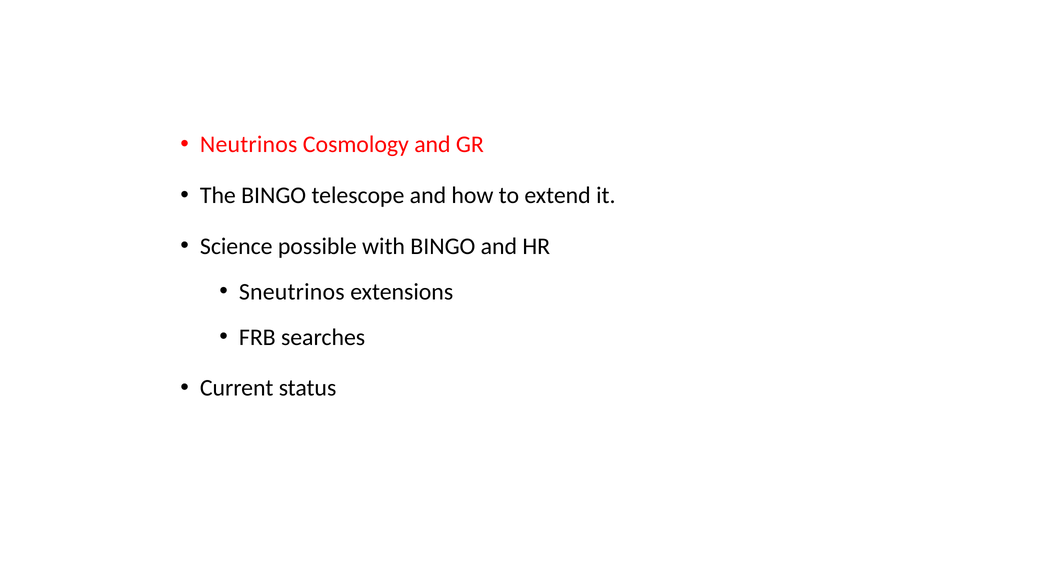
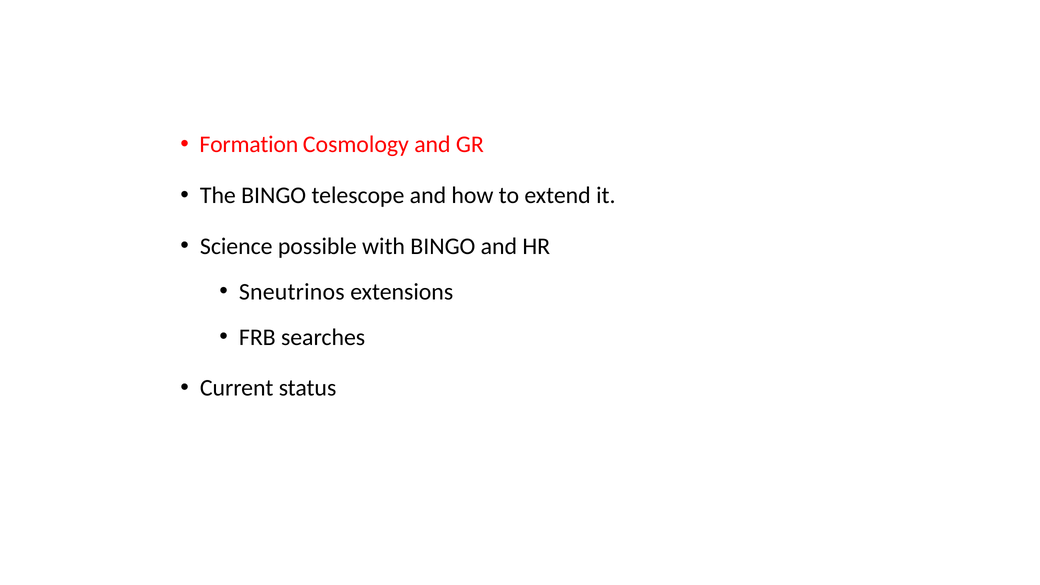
Neutrinos: Neutrinos -> Formation
